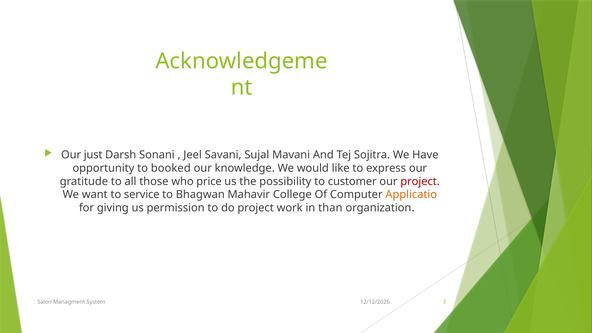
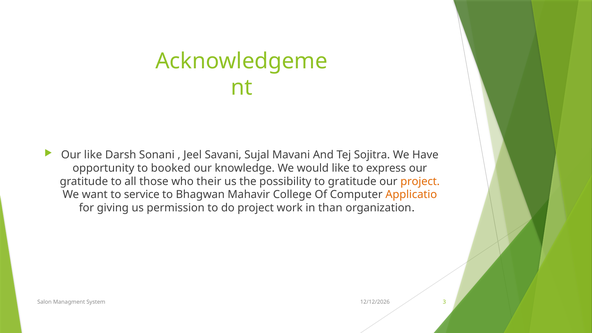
Our just: just -> like
price: price -> their
to customer: customer -> gratitude
project at (420, 181) colour: red -> orange
